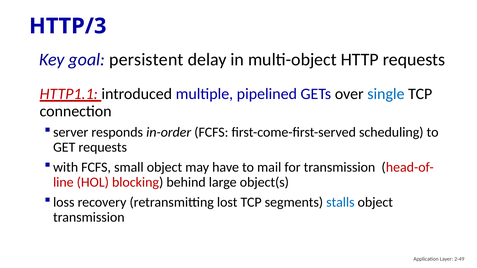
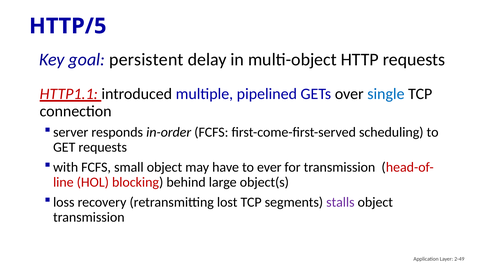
HTTP/3: HTTP/3 -> HTTP/5
mail: mail -> ever
stalls colour: blue -> purple
